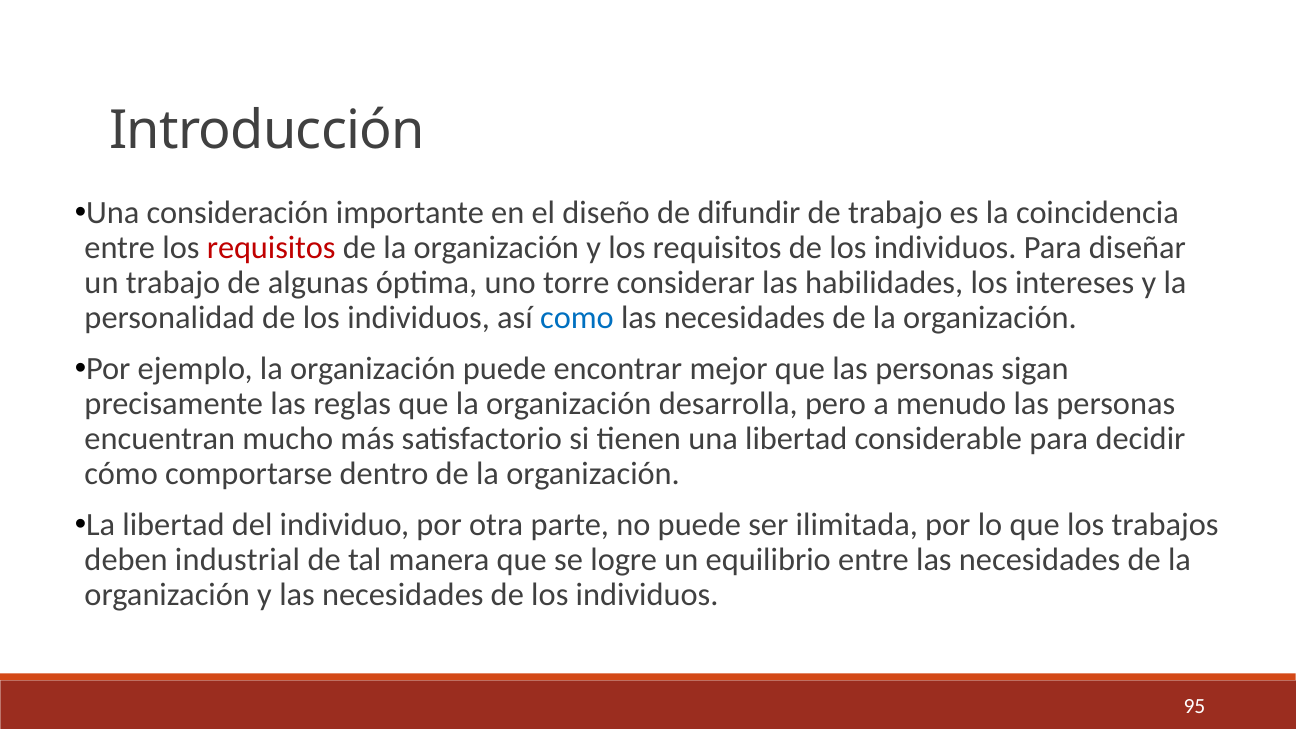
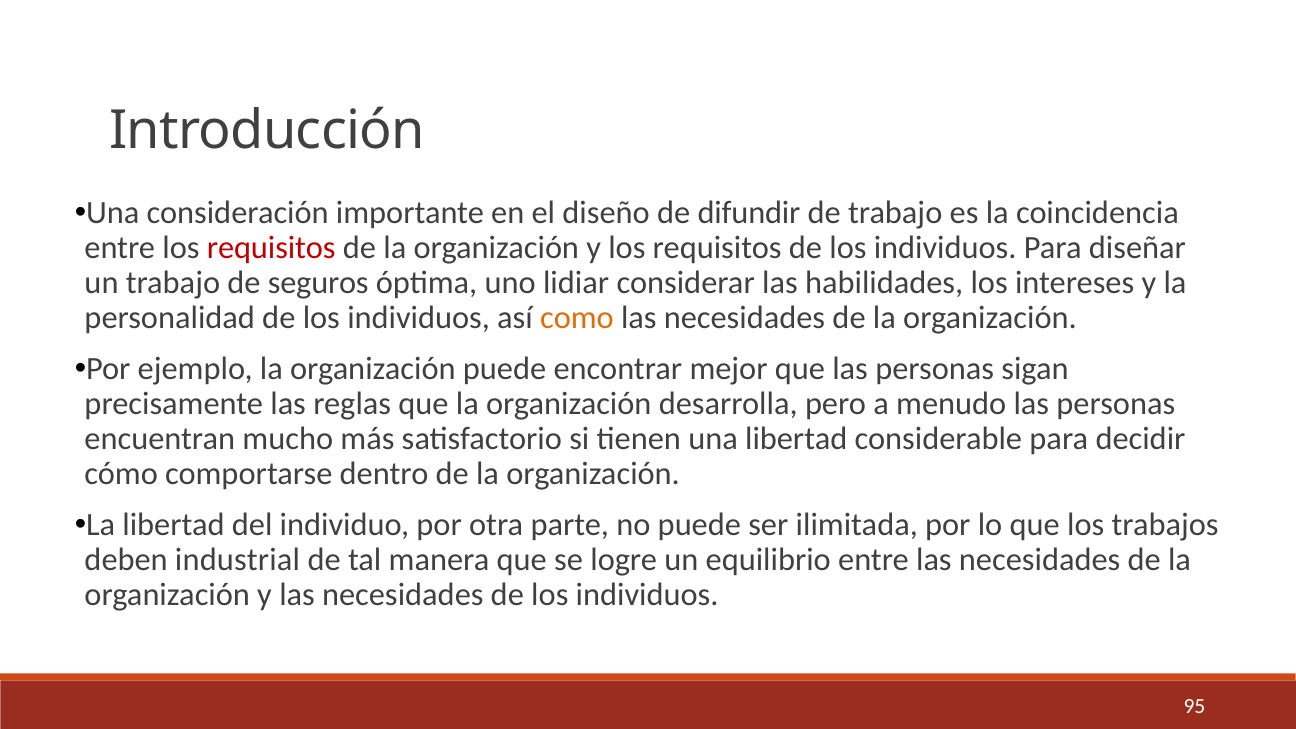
algunas: algunas -> seguros
torre: torre -> lidiar
como colour: blue -> orange
